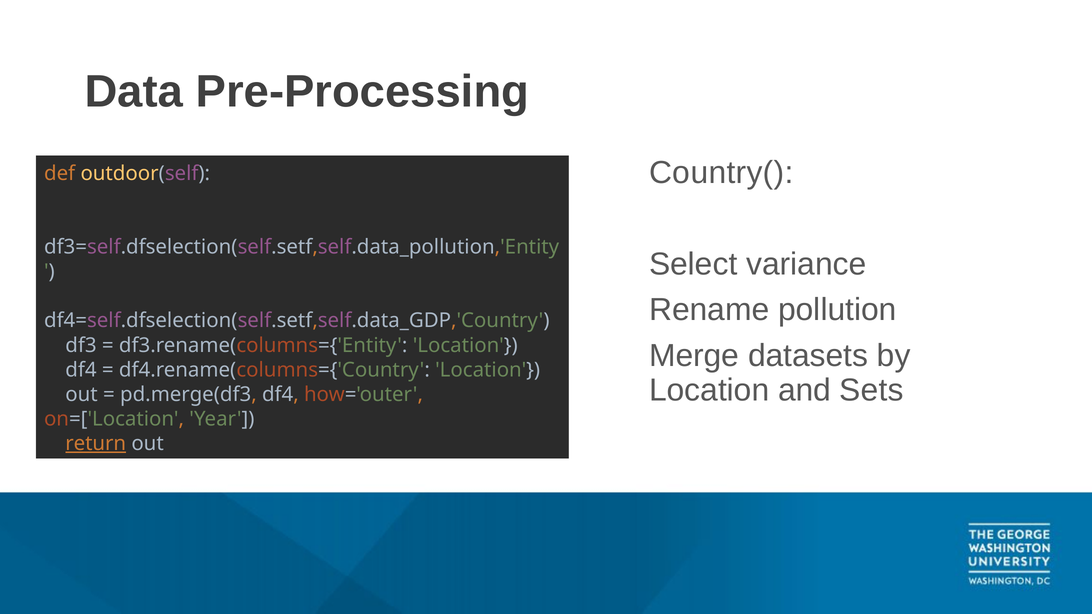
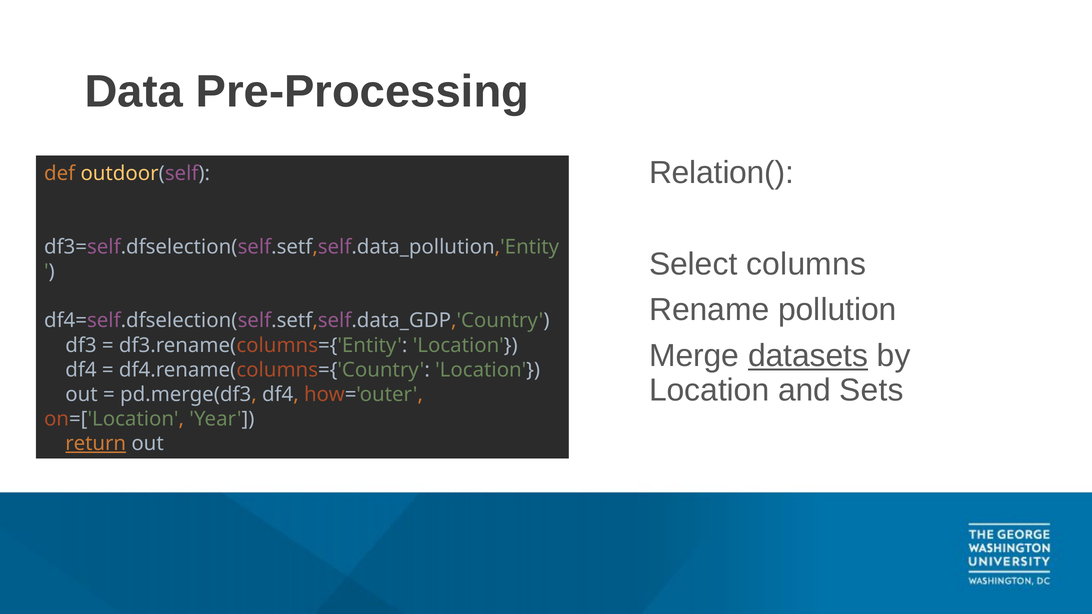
Country(: Country( -> Relation(
variance: variance -> columns
datasets underline: none -> present
